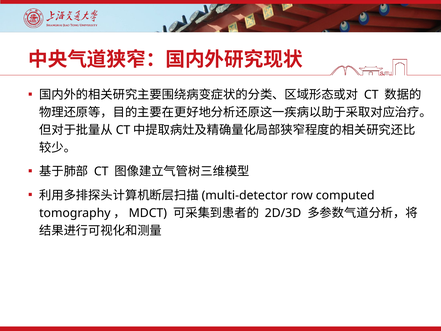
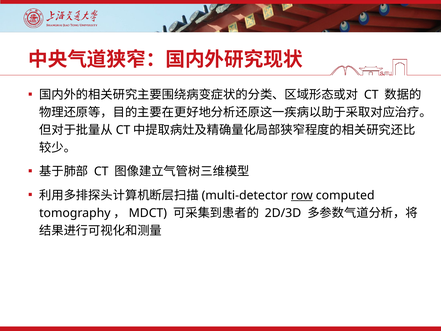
row underline: none -> present
